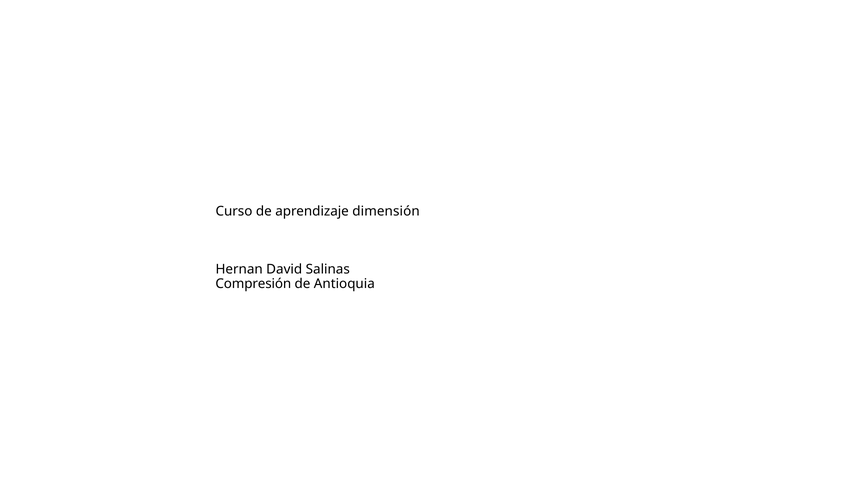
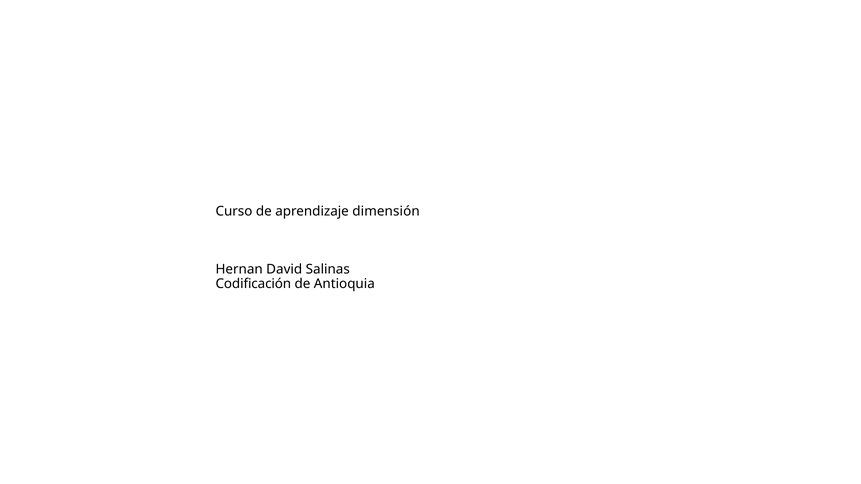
Compresión: Compresión -> Codificación
